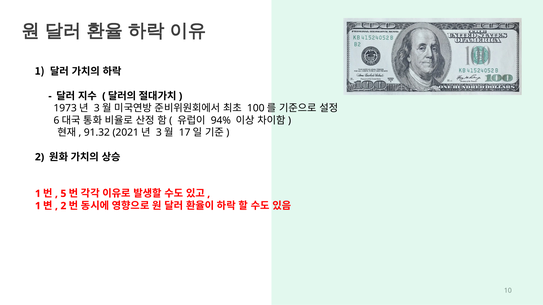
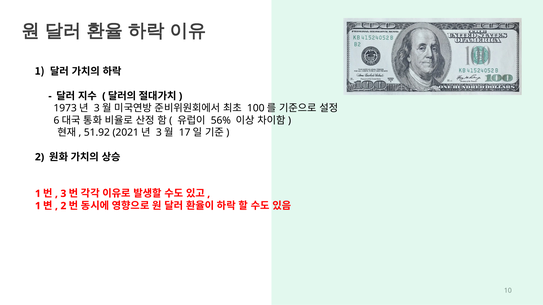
94%: 94% -> 56%
91.32: 91.32 -> 51.92
5: 5 -> 3
